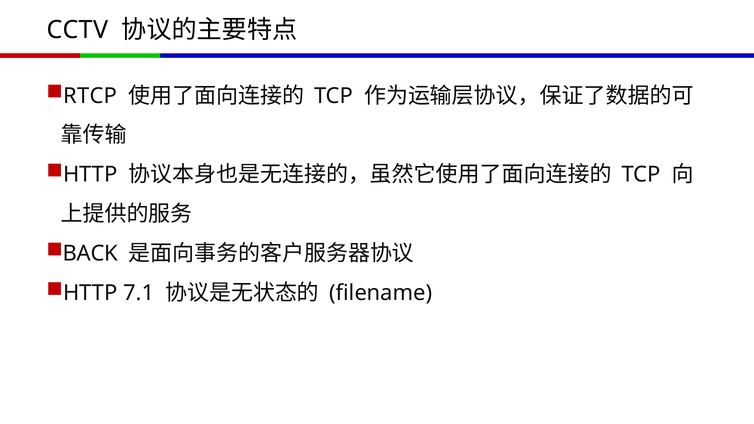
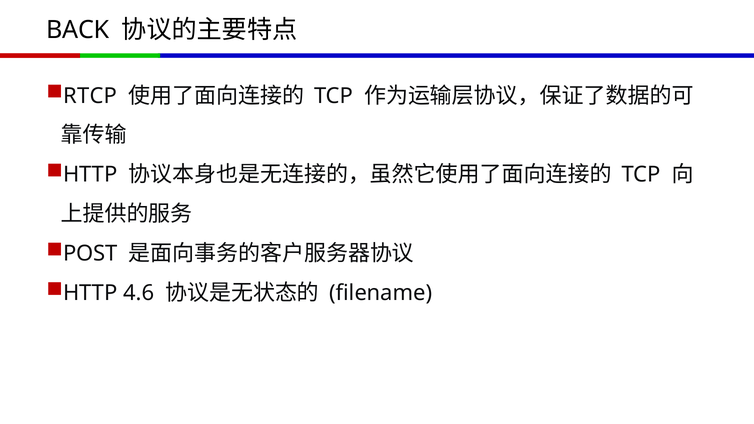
CCTV: CCTV -> BACK
BACK: BACK -> POST
7.1: 7.1 -> 4.6
